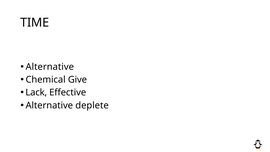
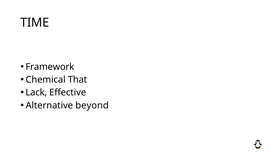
Alternative at (50, 67): Alternative -> Framework
Give: Give -> That
deplete: deplete -> beyond
